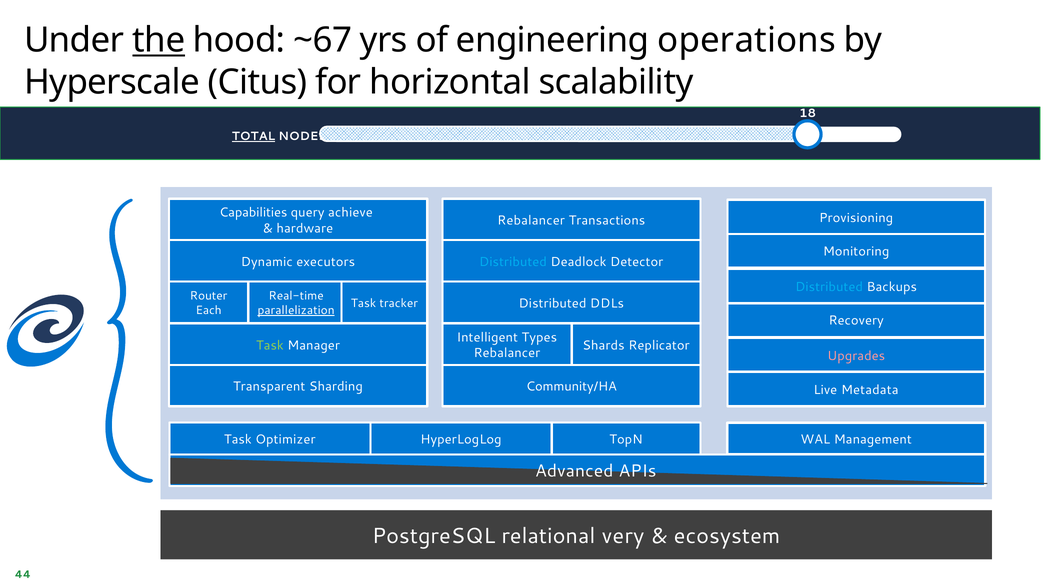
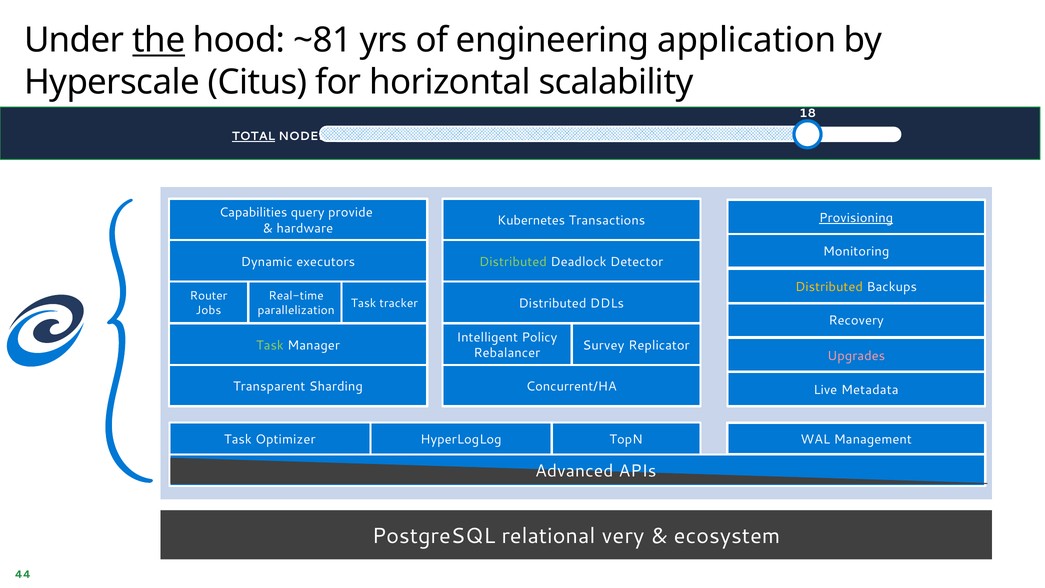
~67: ~67 -> ~81
operations: operations -> application
achieve: achieve -> provide
Provisioning underline: none -> present
Rebalancer at (531, 220): Rebalancer -> Kubernetes
Distributed at (513, 262) colour: light blue -> light green
Distributed at (829, 287) colour: light blue -> yellow
Each: Each -> Jobs
parallelization underline: present -> none
Types: Types -> Policy
Shards: Shards -> Survey
Community/HA: Community/HA -> Concurrent/HA
